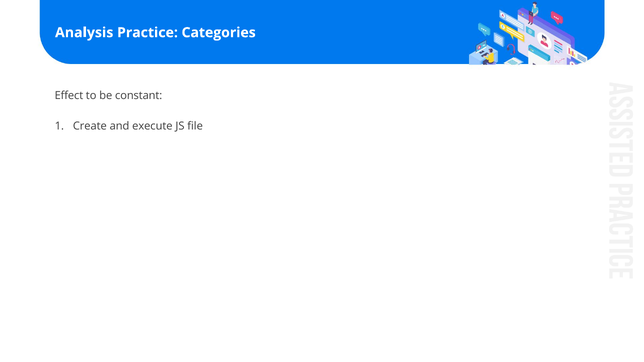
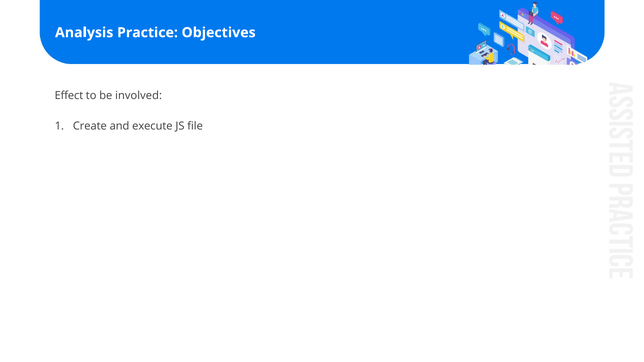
Categories: Categories -> Objectives
constant: constant -> involved
